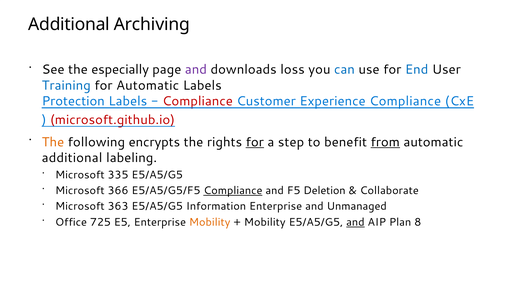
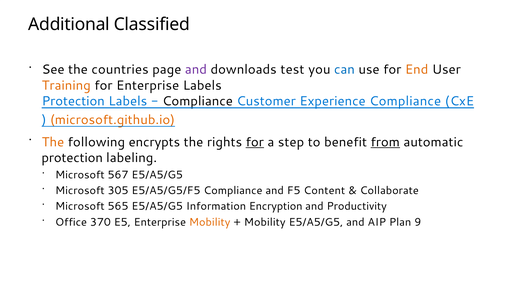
Archiving: Archiving -> Classified
especially: especially -> countries
loss: loss -> test
End colour: blue -> orange
Training colour: blue -> orange
for Automatic: Automatic -> Enterprise
Compliance at (198, 101) colour: red -> black
microsoft.github.io colour: red -> orange
additional at (72, 158): additional -> protection
335: 335 -> 567
366: 366 -> 305
Compliance at (233, 191) underline: present -> none
Deletion: Deletion -> Content
363: 363 -> 565
Information Enterprise: Enterprise -> Encryption
Unmanaged: Unmanaged -> Productivity
725: 725 -> 370
and at (355, 222) underline: present -> none
8: 8 -> 9
